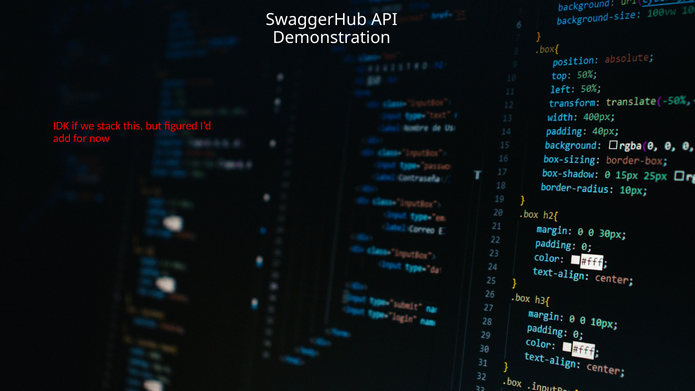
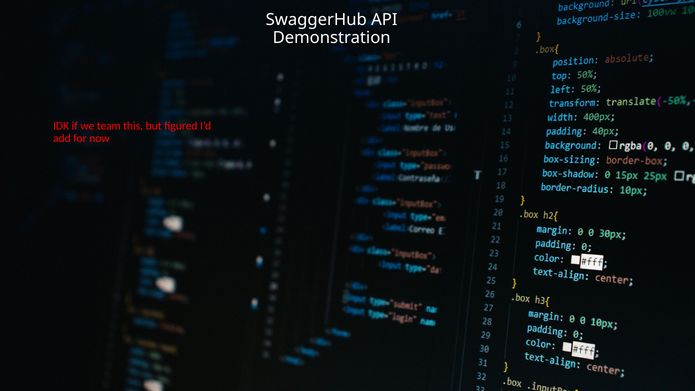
stack: stack -> team
